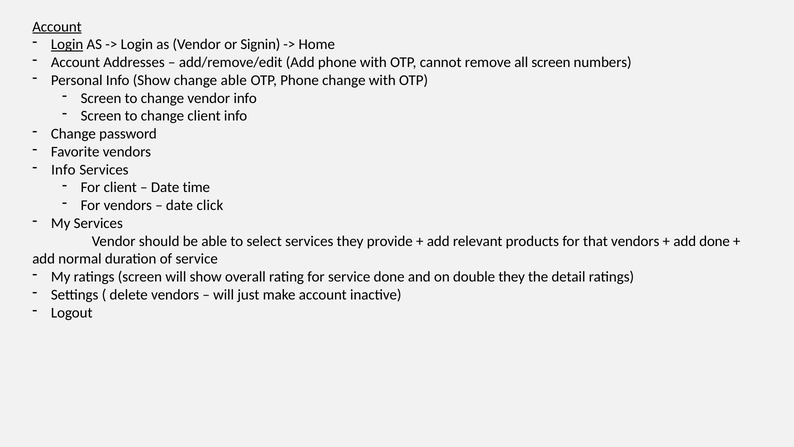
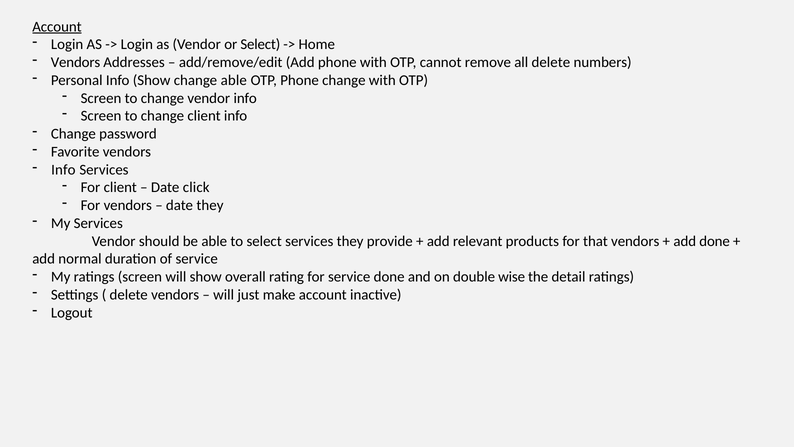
Login at (67, 44) underline: present -> none
or Signin: Signin -> Select
Account at (75, 62): Account -> Vendors
all screen: screen -> delete
time: time -> click
date click: click -> they
double they: they -> wise
